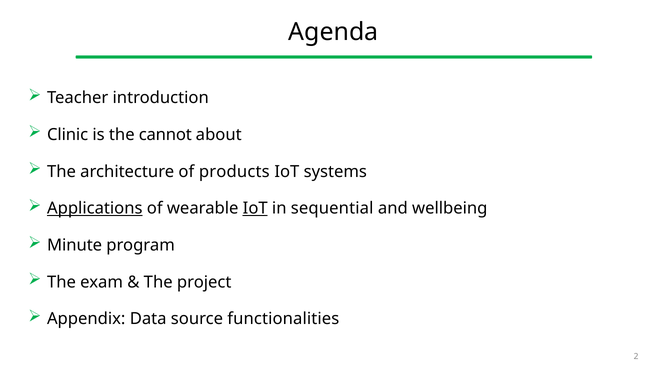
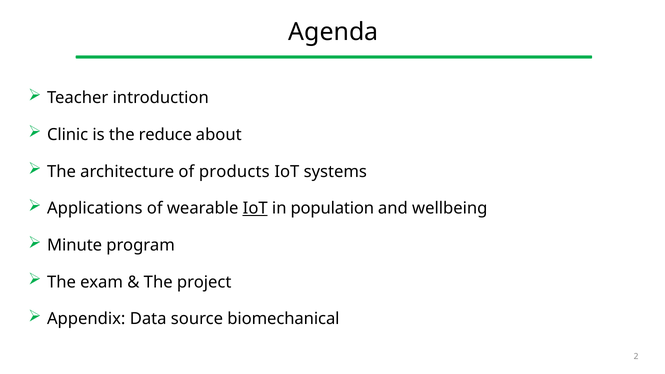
cannot: cannot -> reduce
Applications underline: present -> none
sequential: sequential -> population
functionalities: functionalities -> biomechanical
